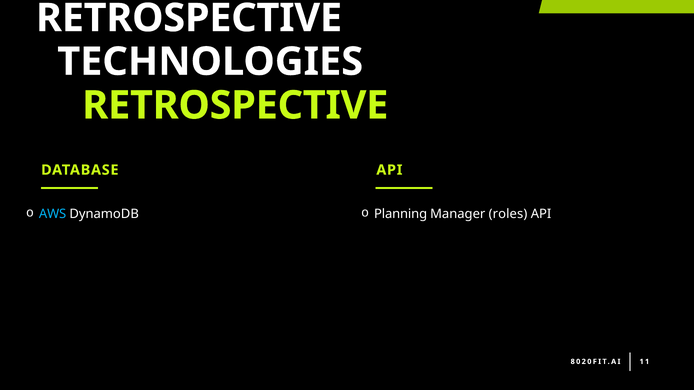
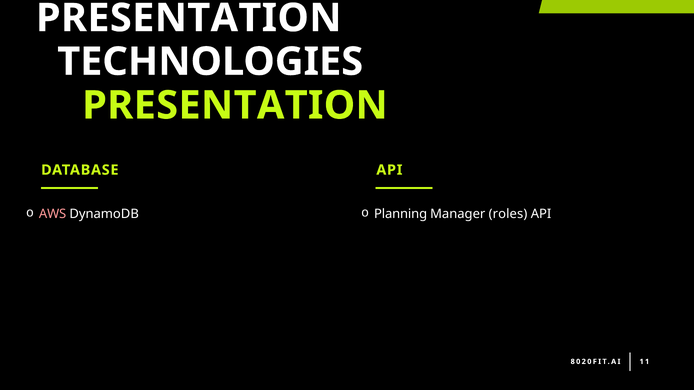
RETROSPECTIVE at (189, 18): RETROSPECTIVE -> PRESENTATION
RETROSPECTIVE at (235, 106): RETROSPECTIVE -> PRESENTATION
AWS colour: light blue -> pink
